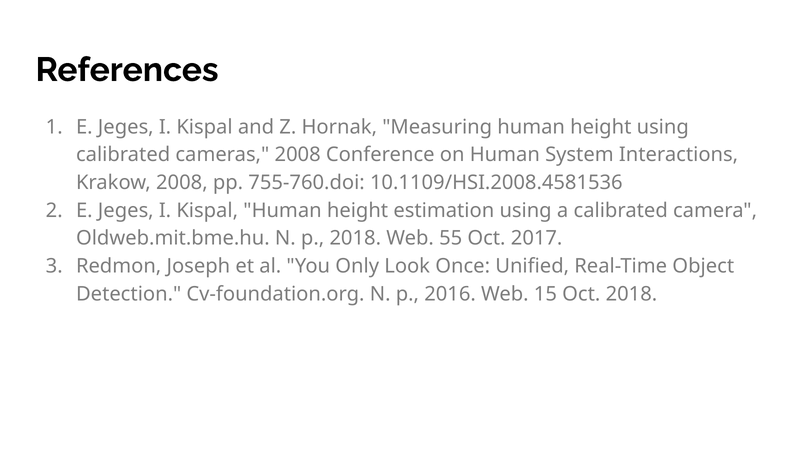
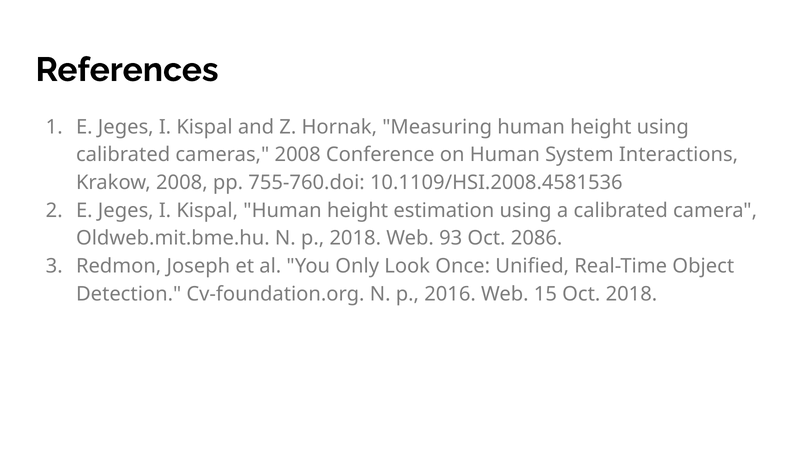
55: 55 -> 93
2017: 2017 -> 2086
